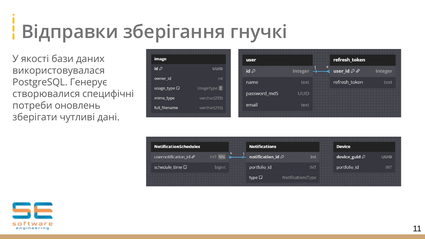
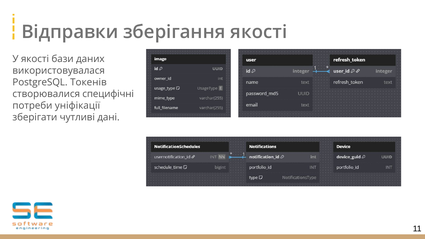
зберігання гнучкі: гнучкі -> якості
Генерує: Генерує -> Токенів
оновлень: оновлень -> уніфікації
